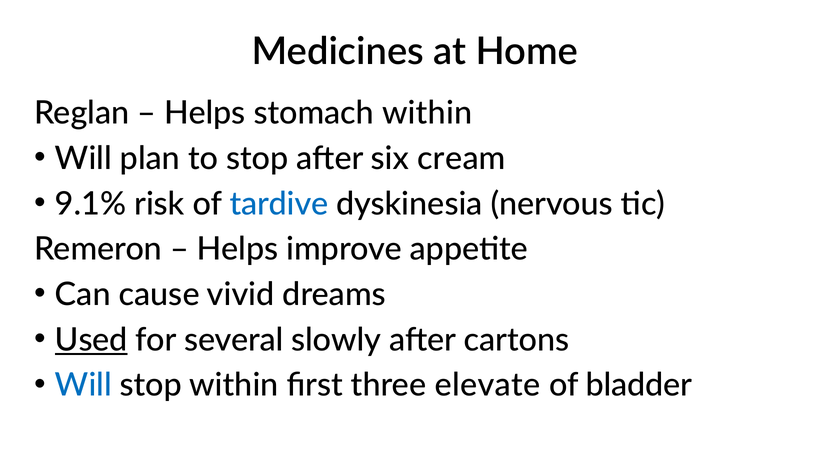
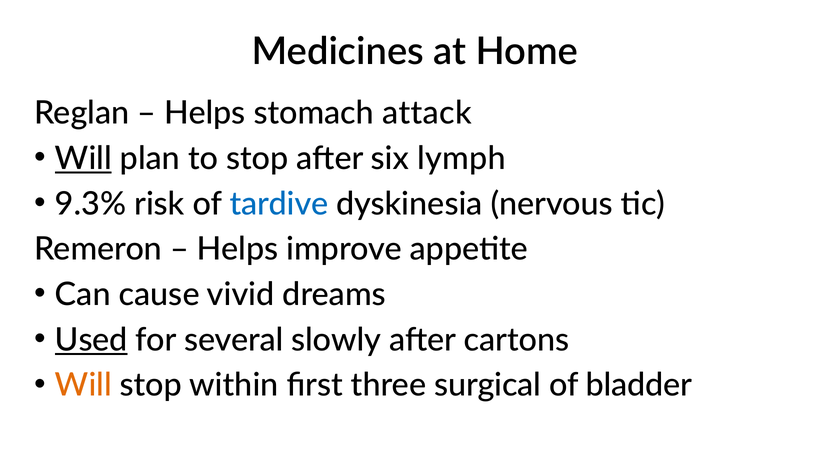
stomach within: within -> attack
Will at (83, 159) underline: none -> present
cream: cream -> lymph
9.1%: 9.1% -> 9.3%
Will at (83, 385) colour: blue -> orange
elevate: elevate -> surgical
